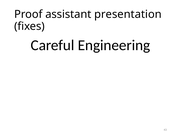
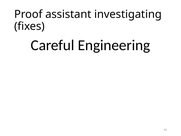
presentation: presentation -> investigating
